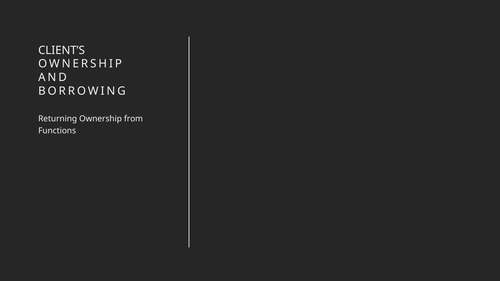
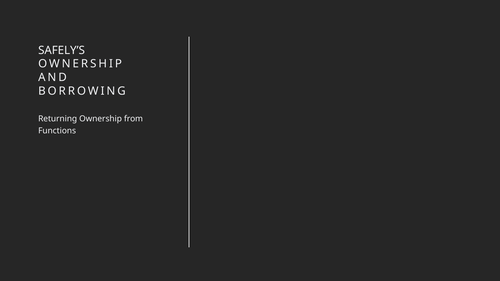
CLIENT’S: CLIENT’S -> SAFELY’S
